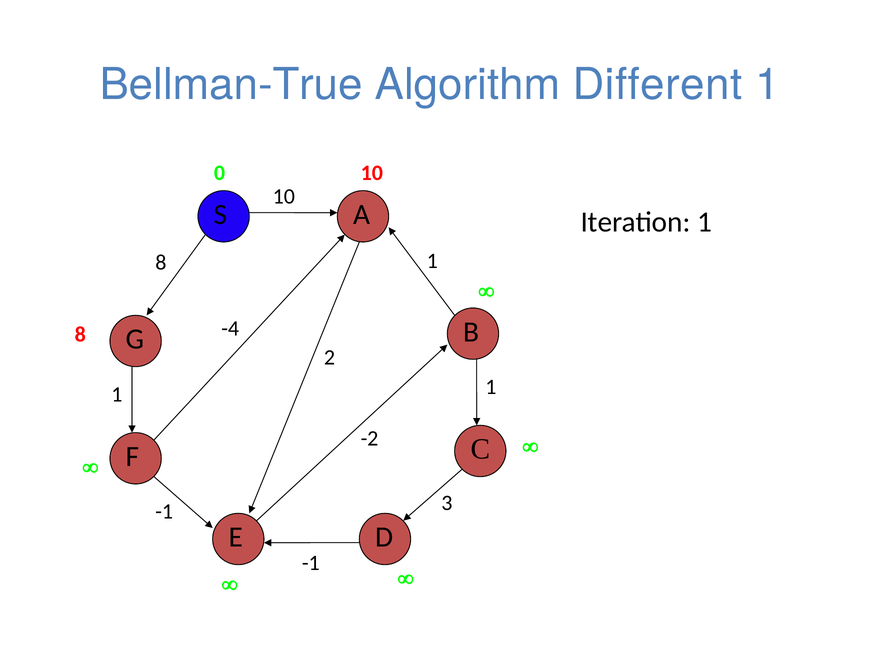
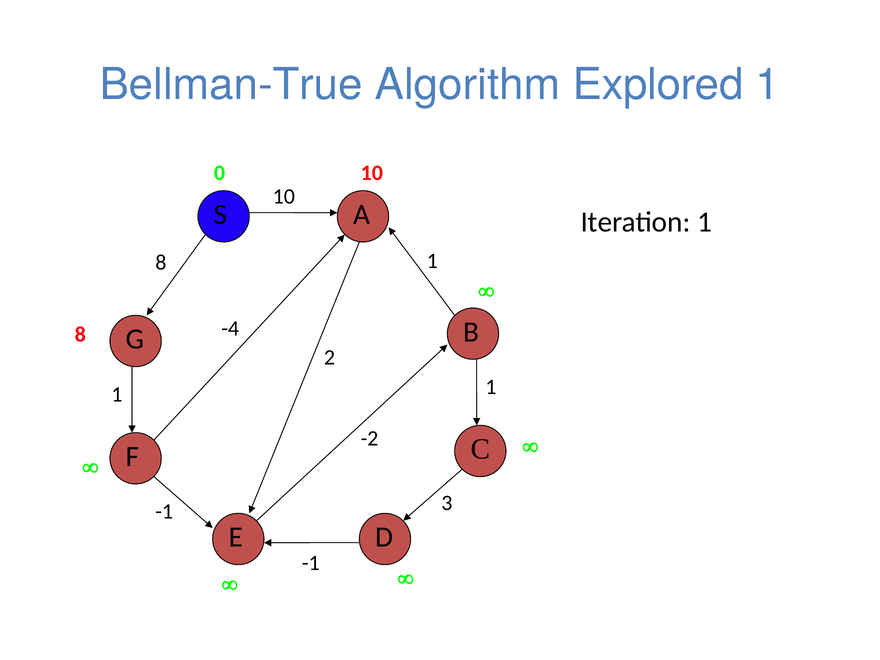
Different: Different -> Explored
